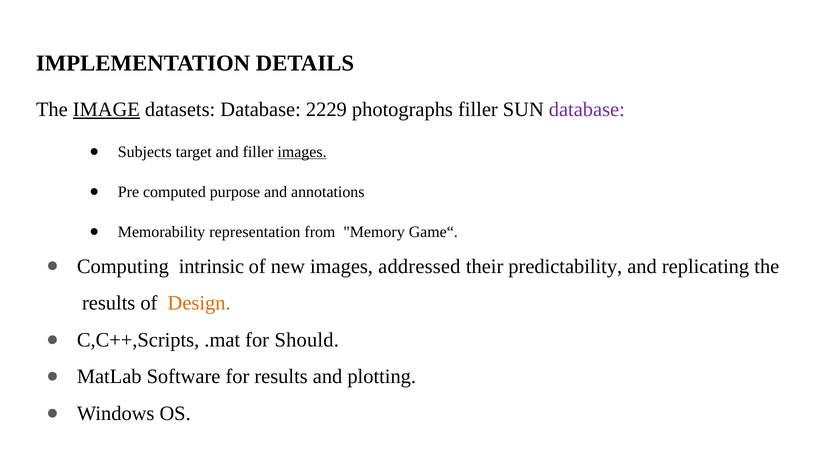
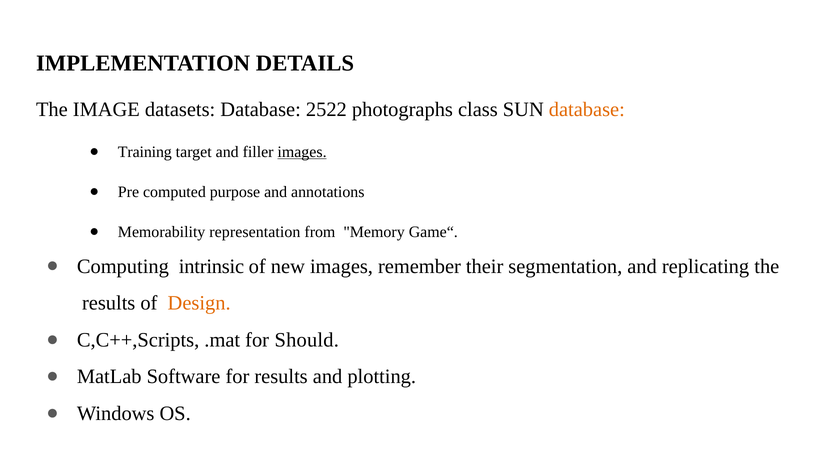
IMAGE underline: present -> none
2229: 2229 -> 2522
photographs filler: filler -> class
database at (587, 110) colour: purple -> orange
Subjects: Subjects -> Training
addressed: addressed -> remember
predictability: predictability -> segmentation
